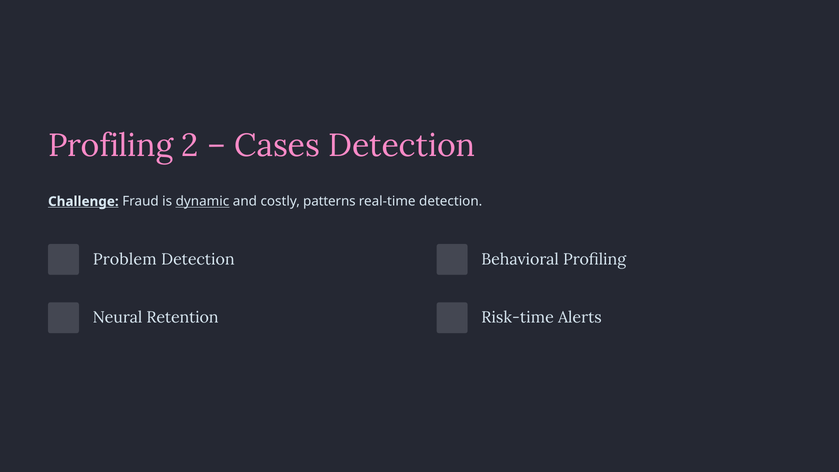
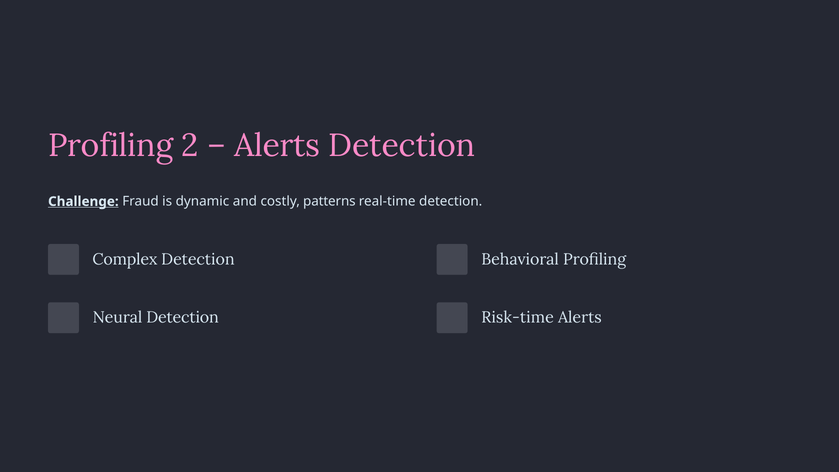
Cases at (277, 146): Cases -> Alerts
dynamic underline: present -> none
Problem: Problem -> Complex
Neural Retention: Retention -> Detection
